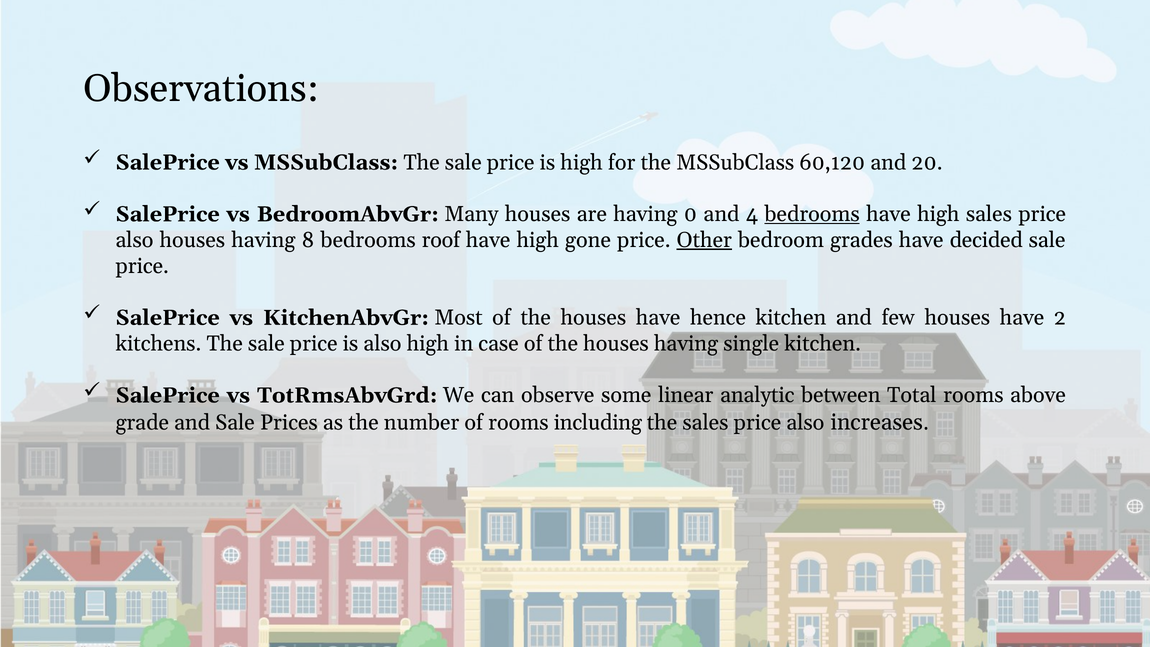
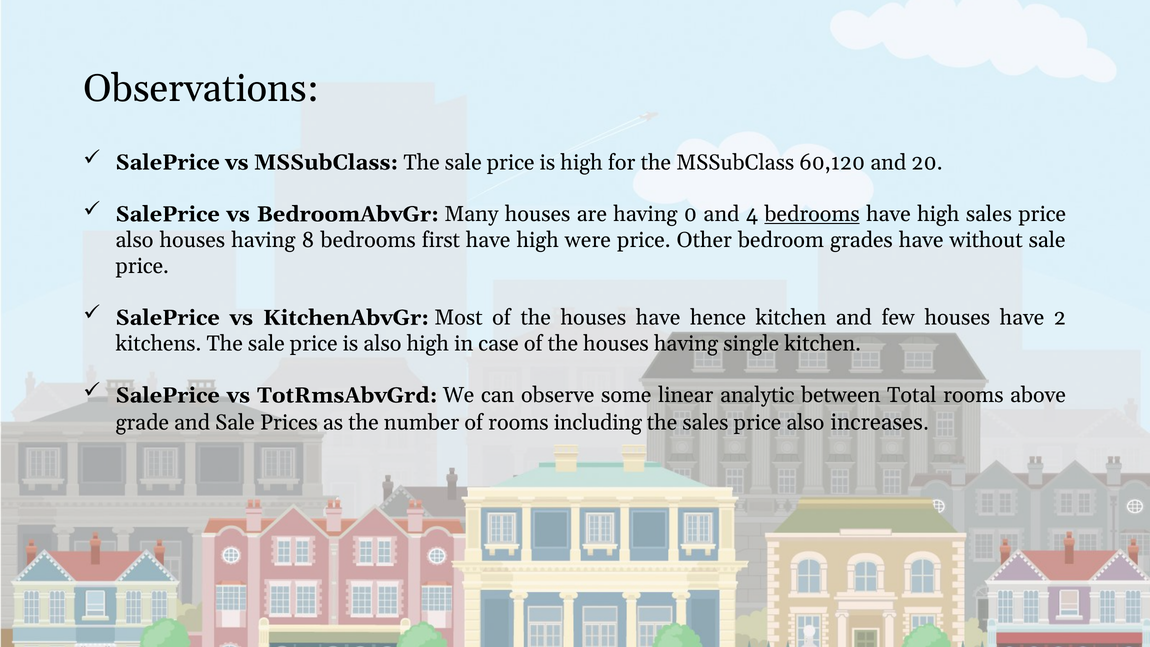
roof: roof -> first
gone: gone -> were
Other underline: present -> none
decided: decided -> without
